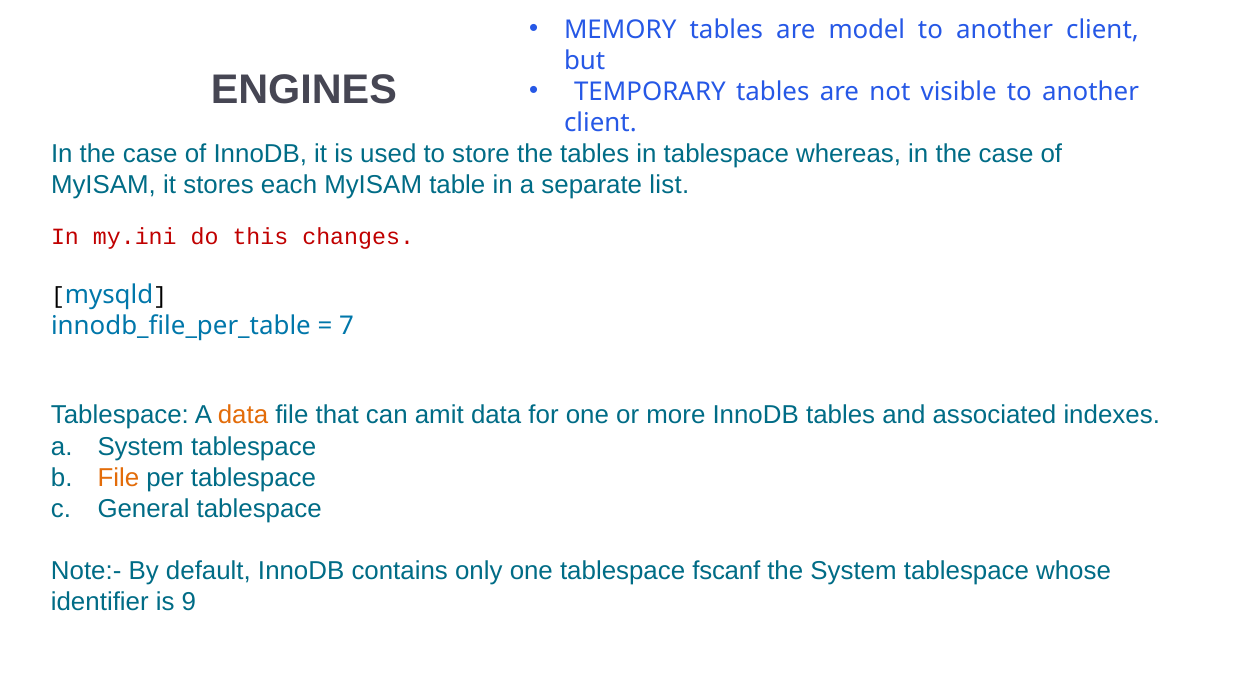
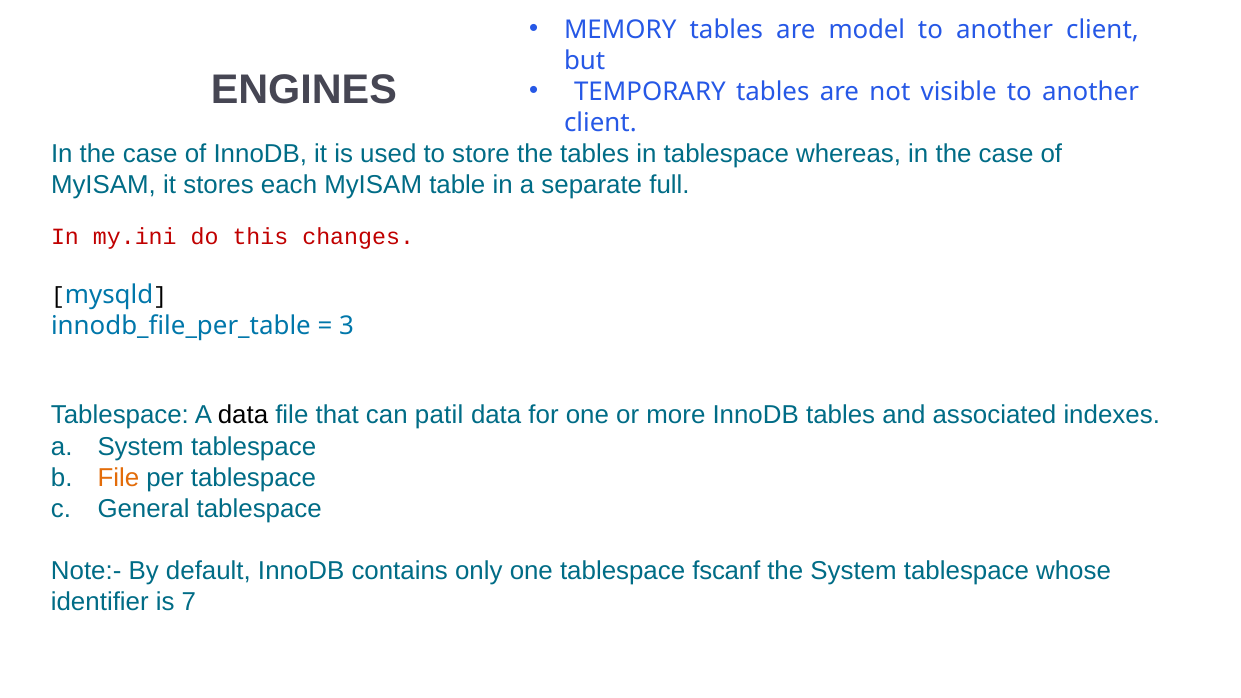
list: list -> full
7: 7 -> 3
data at (243, 415) colour: orange -> black
amit: amit -> patil
9: 9 -> 7
